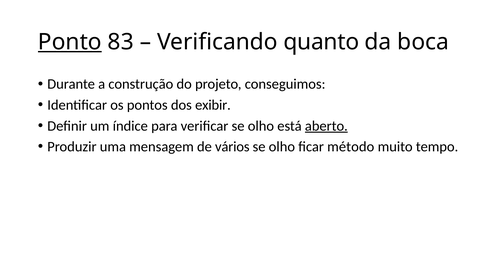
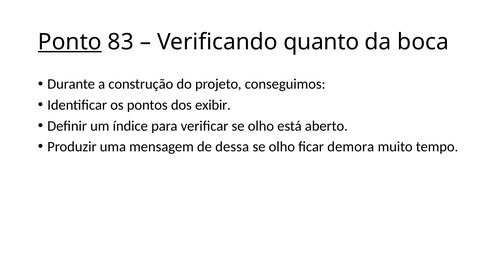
aberto underline: present -> none
vários: vários -> dessa
método: método -> demora
